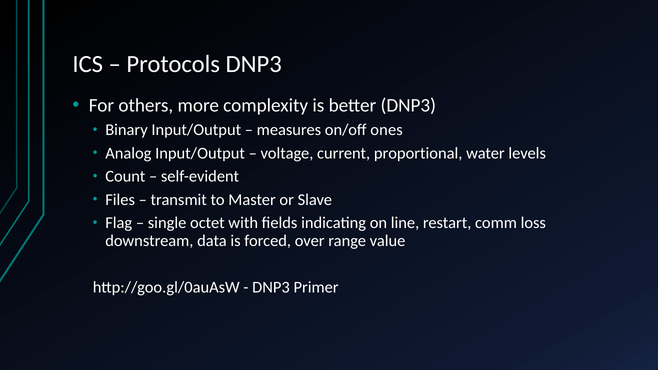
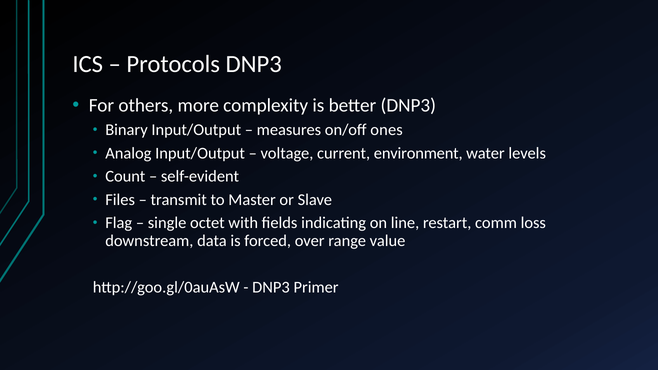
proportional: proportional -> environment
